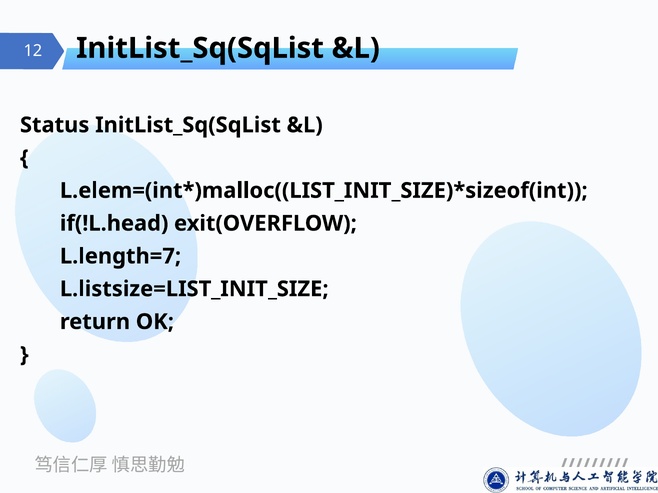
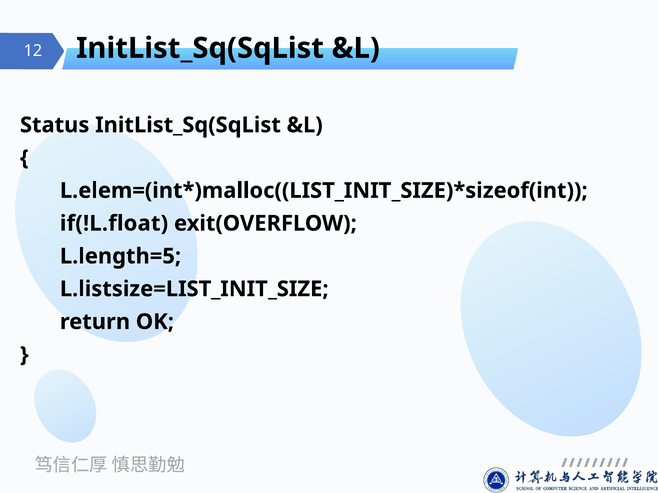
if(!L.head: if(!L.head -> if(!L.float
L.length=7: L.length=7 -> L.length=5
